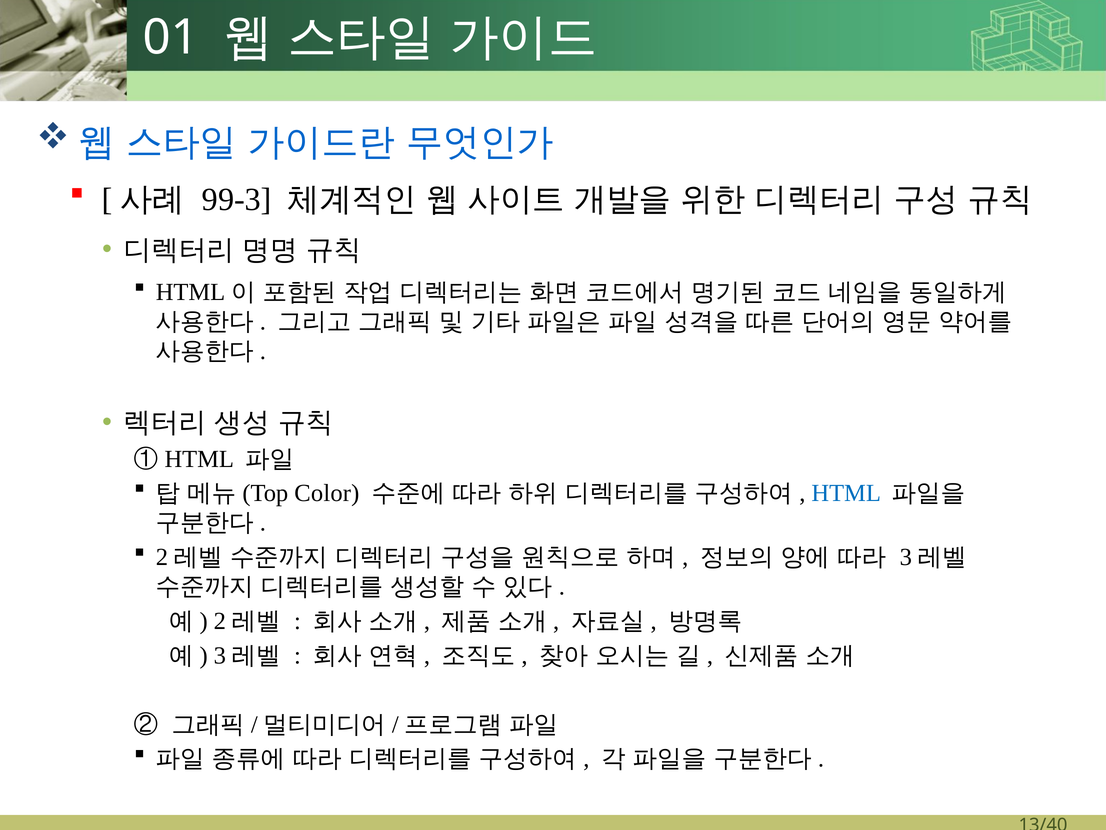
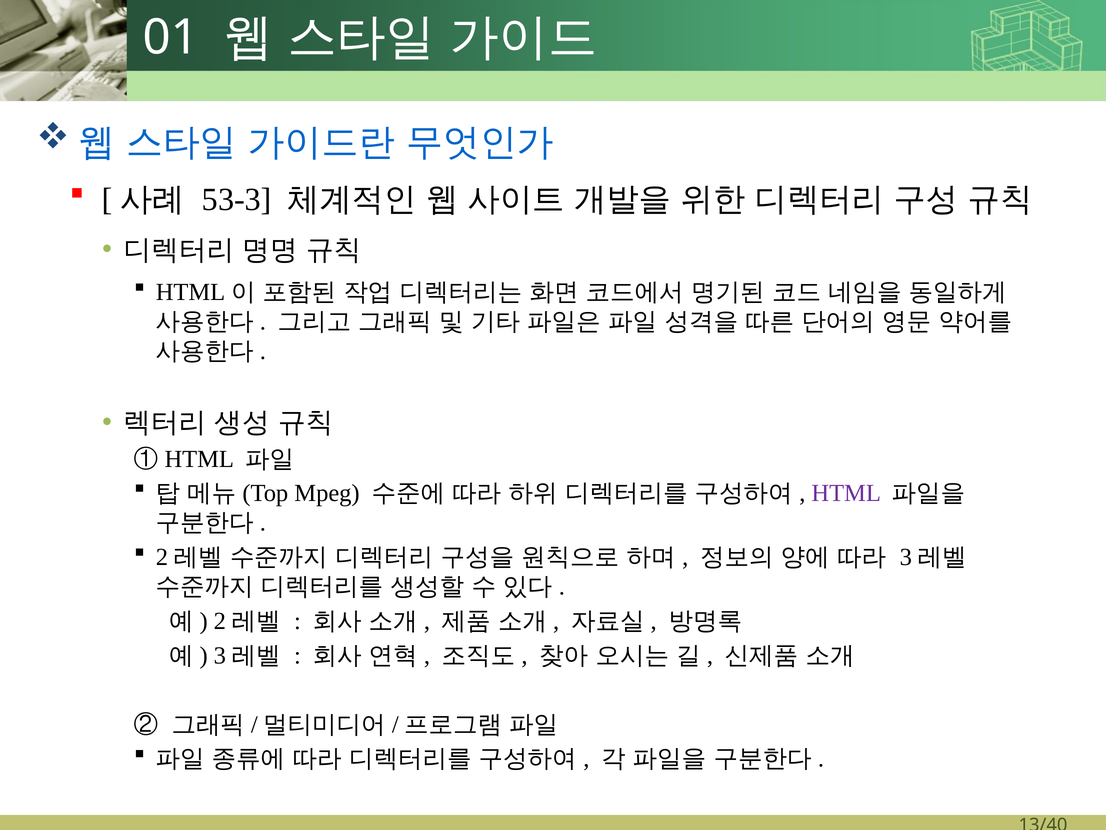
99-3: 99-3 -> 53-3
Color: Color -> Mpeg
HTML colour: blue -> purple
